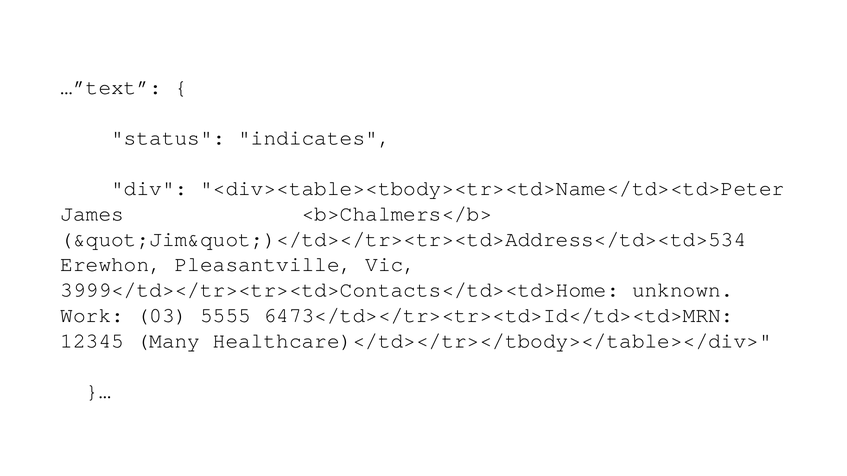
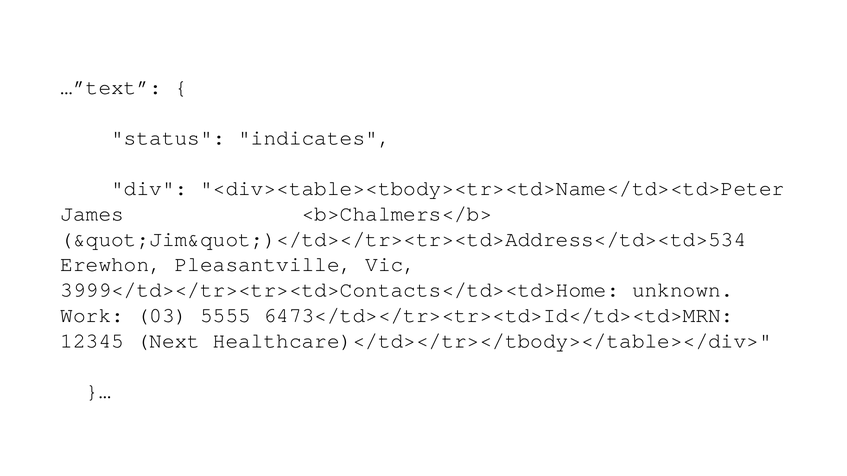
Many: Many -> Next
